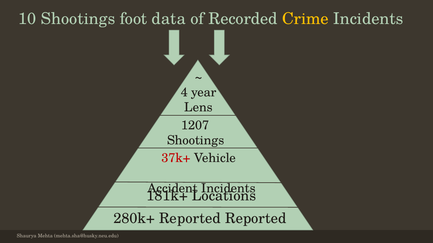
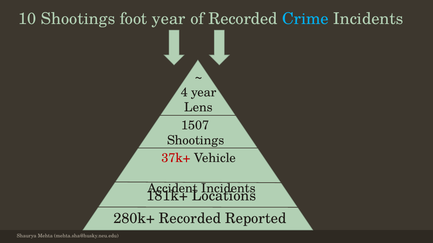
foot data: data -> year
Crime colour: yellow -> light blue
1207: 1207 -> 1507
280k+ Reported: Reported -> Recorded
